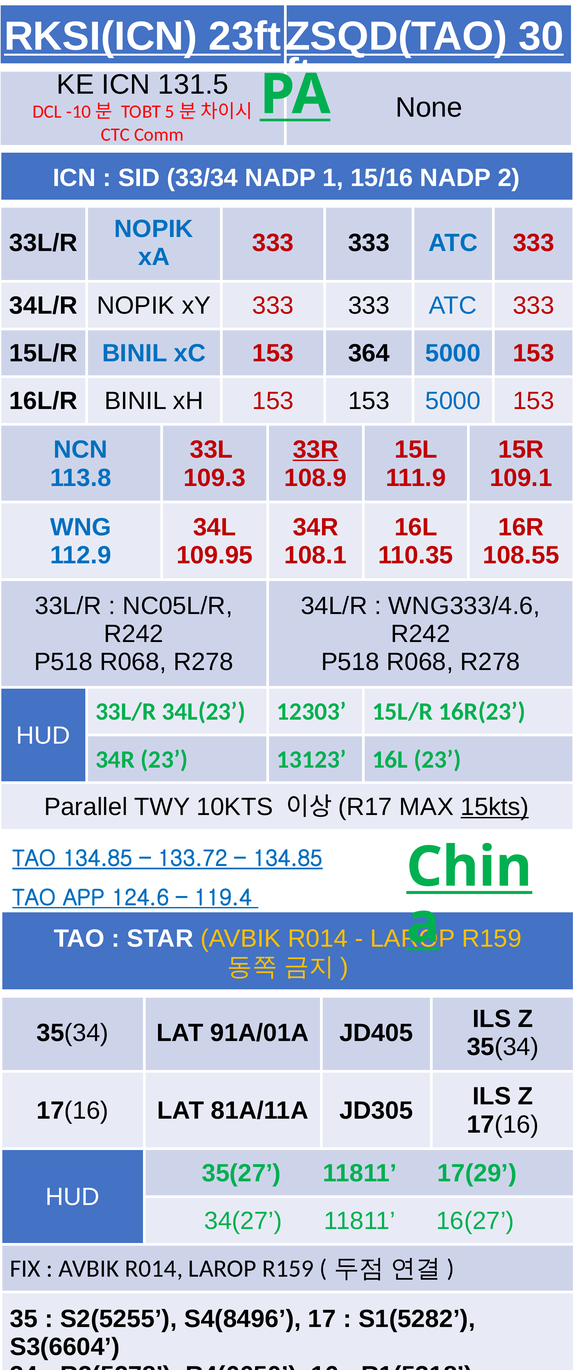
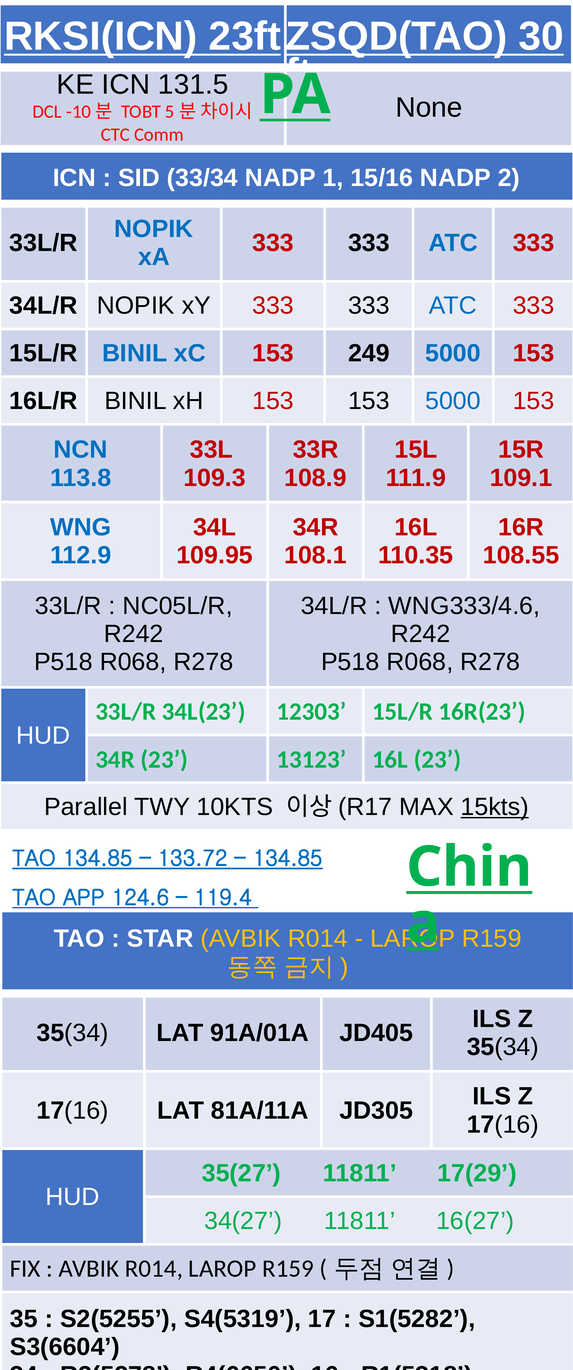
364: 364 -> 249
33R underline: present -> none
S4(8496: S4(8496 -> S4(5319
